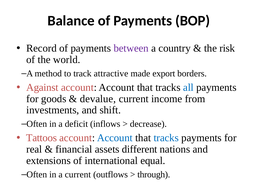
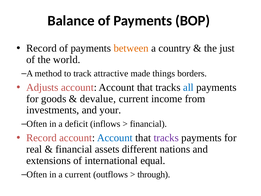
between colour: purple -> orange
risk: risk -> just
export: export -> things
Against: Against -> Adjusts
shift: shift -> your
decrease at (148, 124): decrease -> financial
Tattoos at (42, 138): Tattoos -> Record
tracks at (166, 138) colour: blue -> purple
